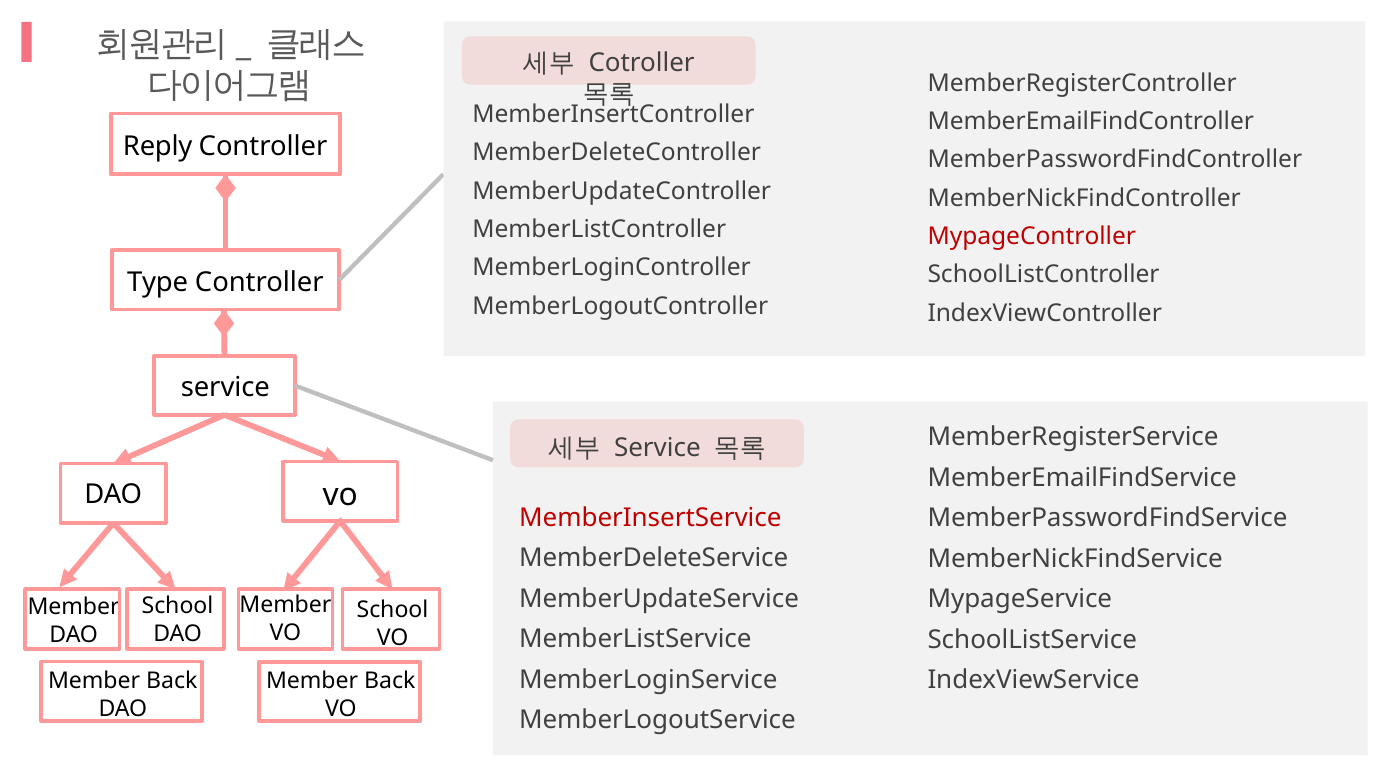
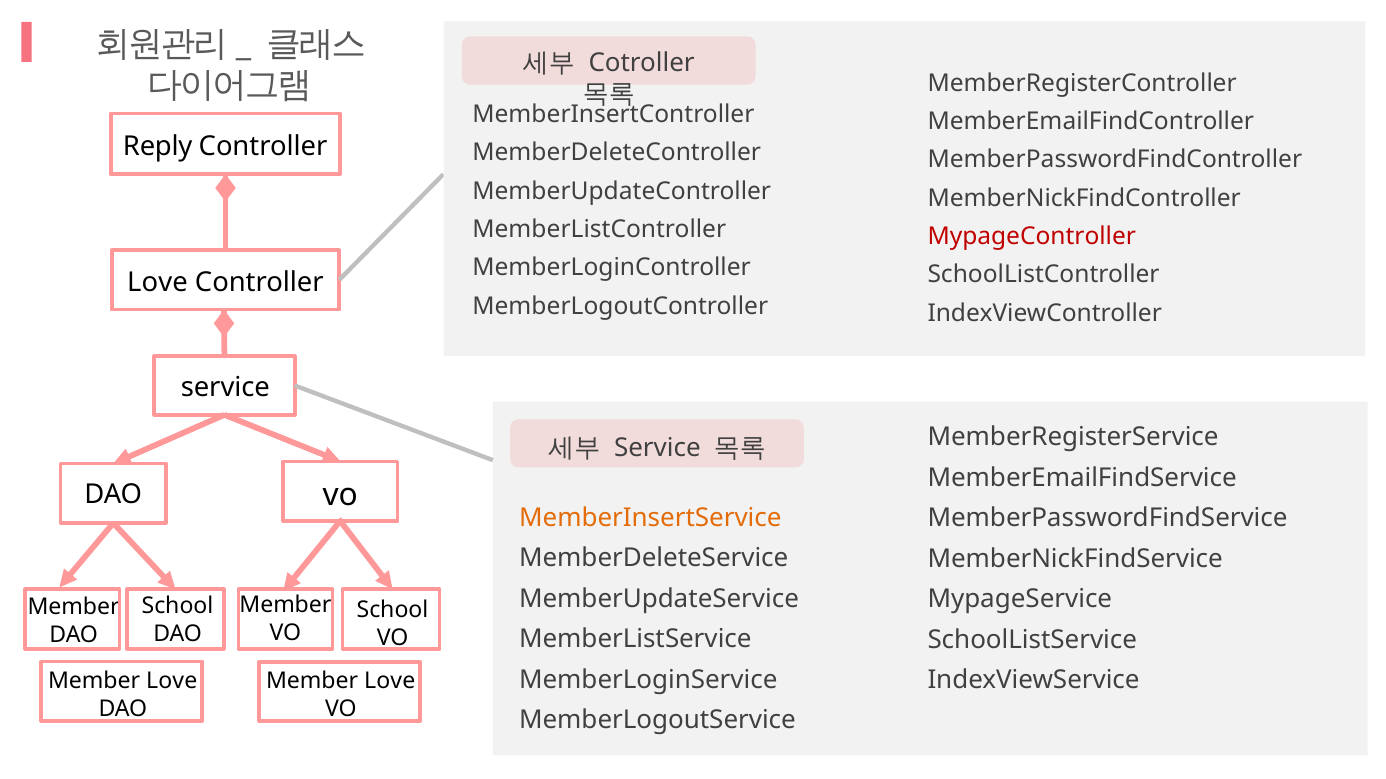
Type at (158, 283): Type -> Love
MemberInsertService colour: red -> orange
Back at (172, 682): Back -> Love
Back at (390, 682): Back -> Love
